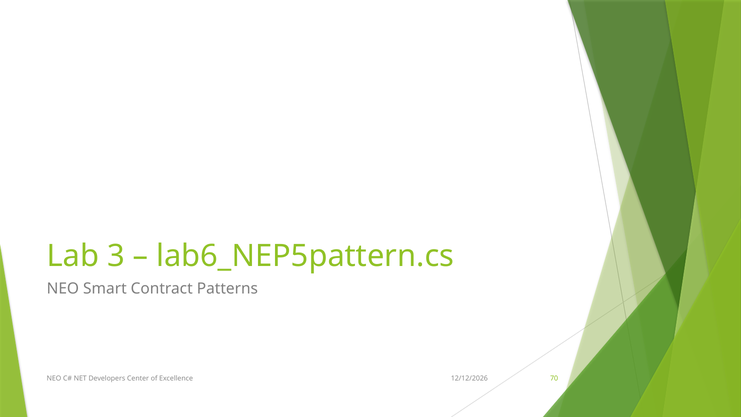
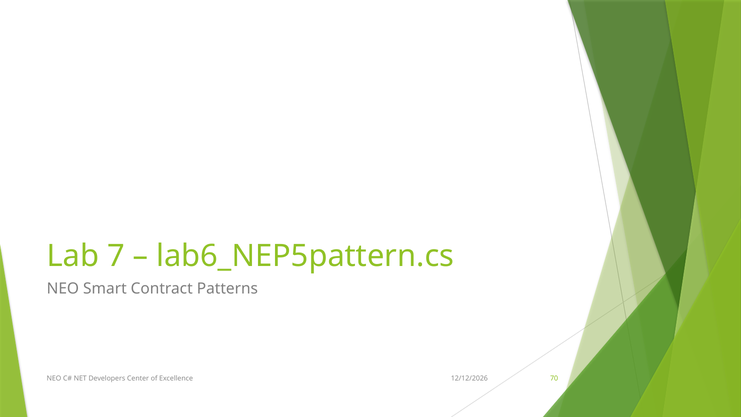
3: 3 -> 7
